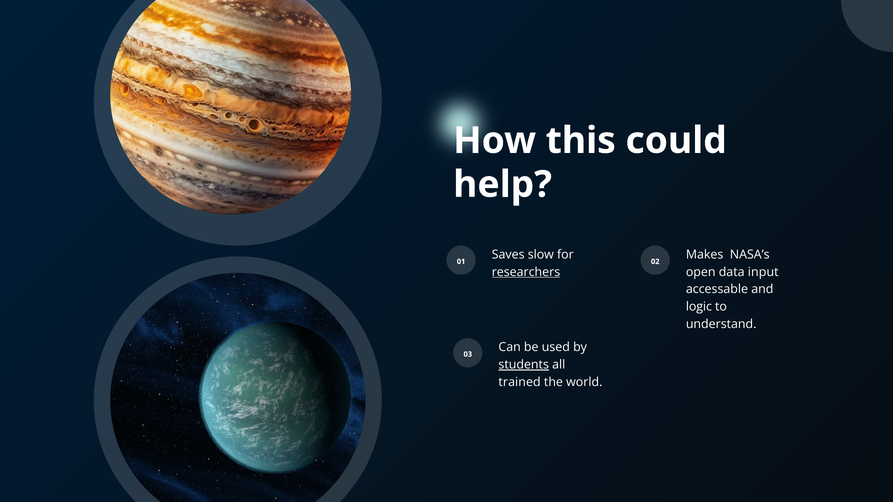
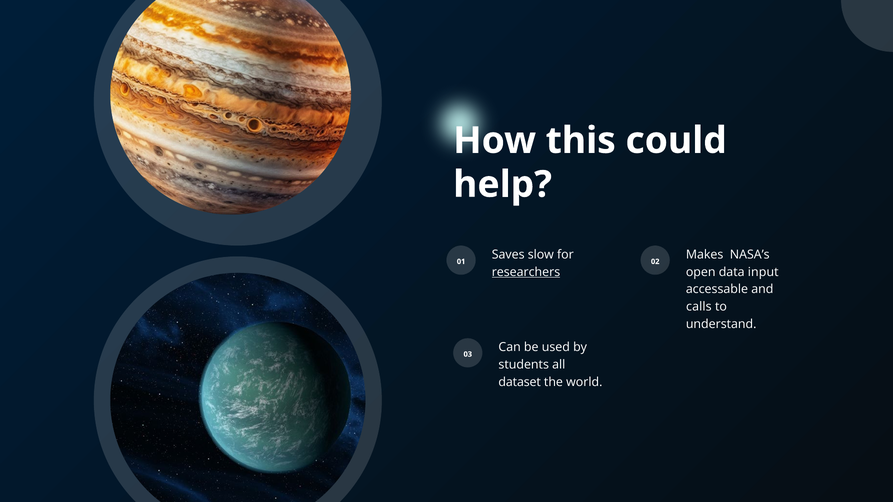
logic: logic -> calls
students underline: present -> none
trained: trained -> dataset
